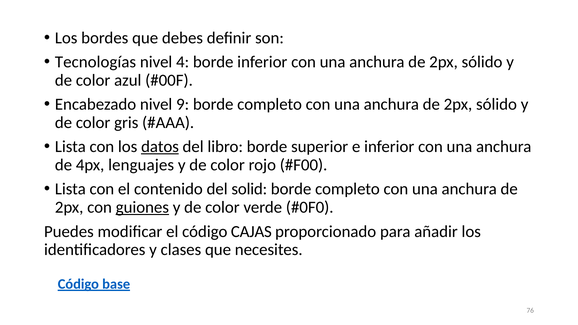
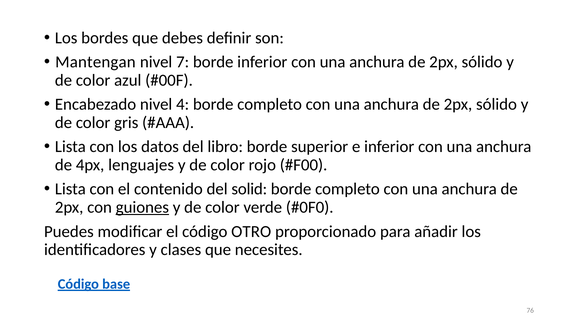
Tecnologías: Tecnologías -> Mantengan
4: 4 -> 7
9: 9 -> 4
datos underline: present -> none
CAJAS: CAJAS -> OTRO
